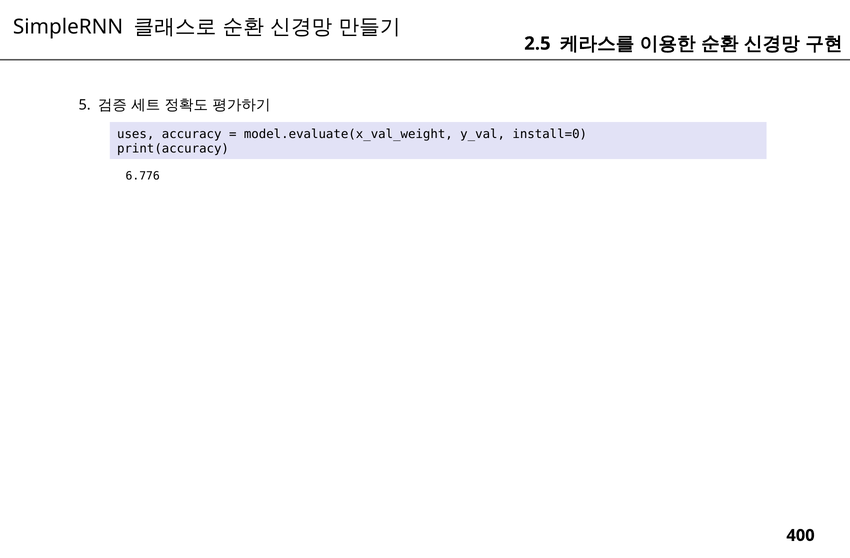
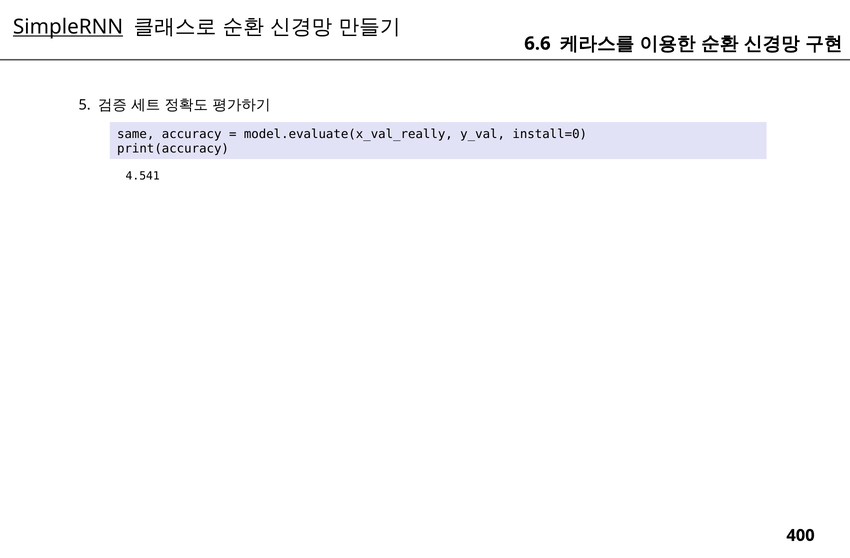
SimpleRNN underline: none -> present
2.5: 2.5 -> 6.6
uses: uses -> same
model.evaluate(x_val_weight: model.evaluate(x_val_weight -> model.evaluate(x_val_really
6.776: 6.776 -> 4.541
